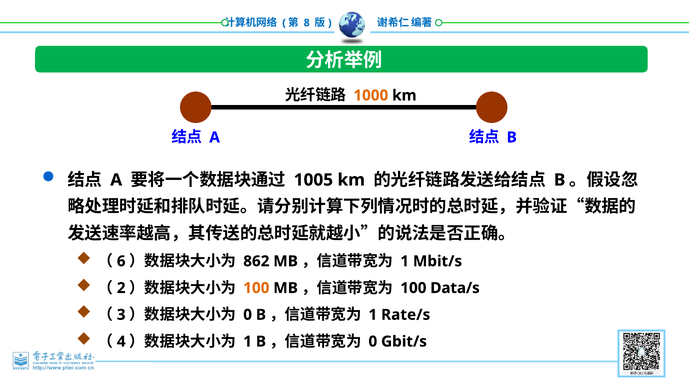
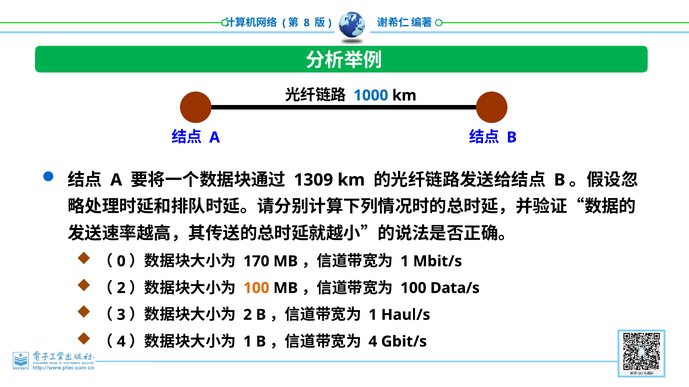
1000 colour: orange -> blue
1005: 1005 -> 1309
6: 6 -> 0
862: 862 -> 170
0 at (248, 315): 0 -> 2
Rate/s: Rate/s -> Haul/s
0 at (373, 342): 0 -> 4
